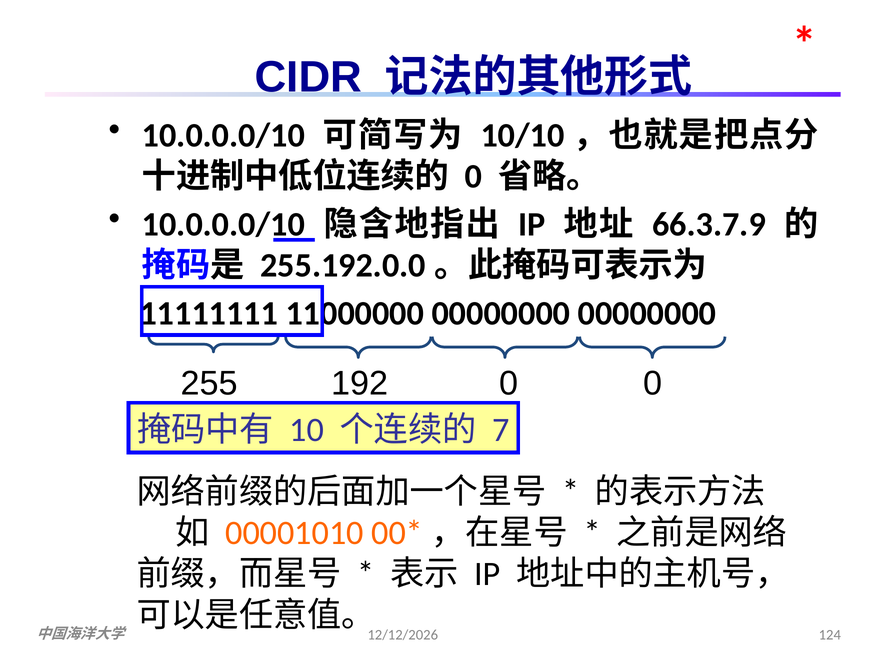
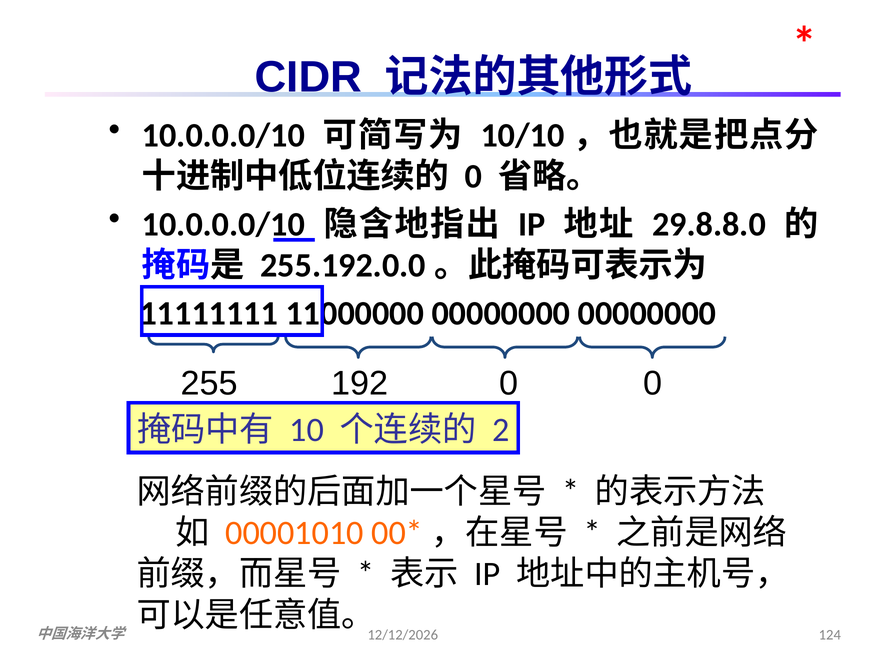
66.3.7.9: 66.3.7.9 -> 29.8.8.0
7: 7 -> 2
